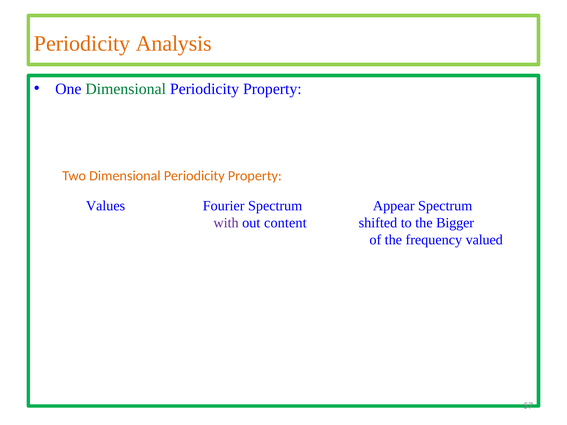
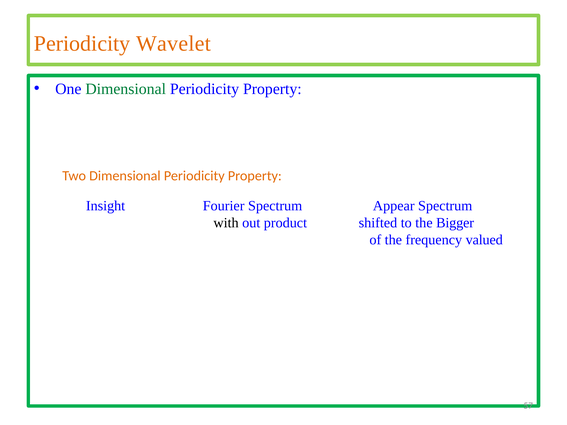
Analysis: Analysis -> Wavelet
Values: Values -> Insight
with colour: purple -> black
content: content -> product
